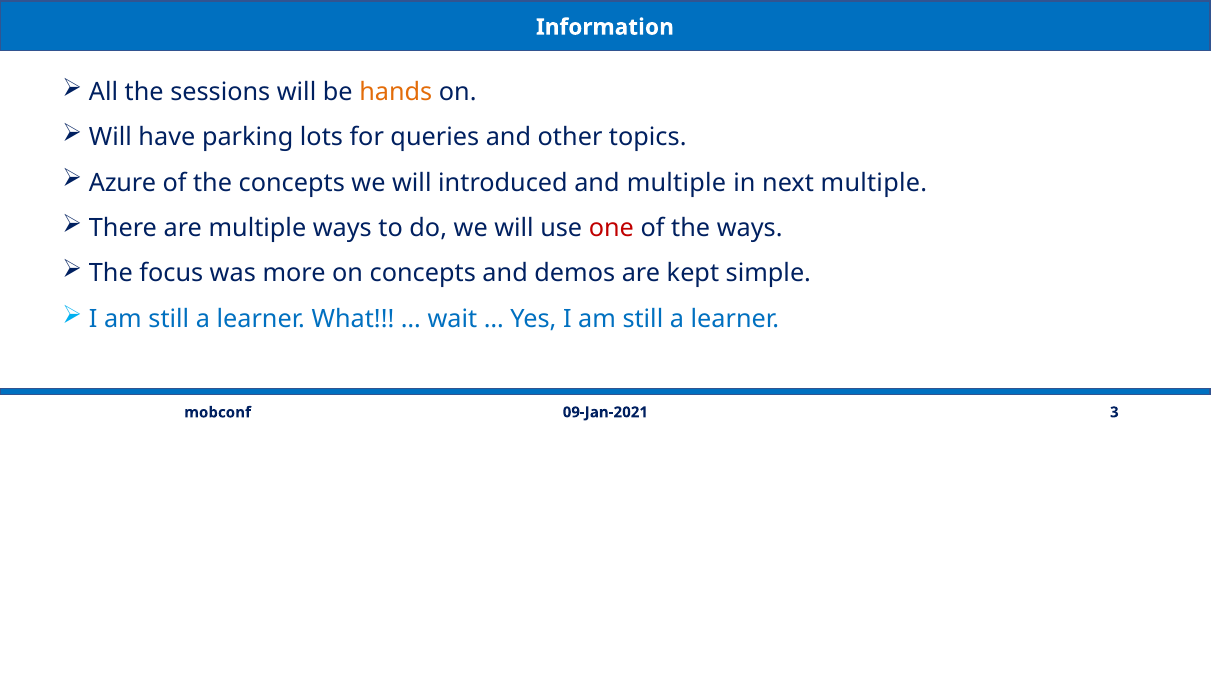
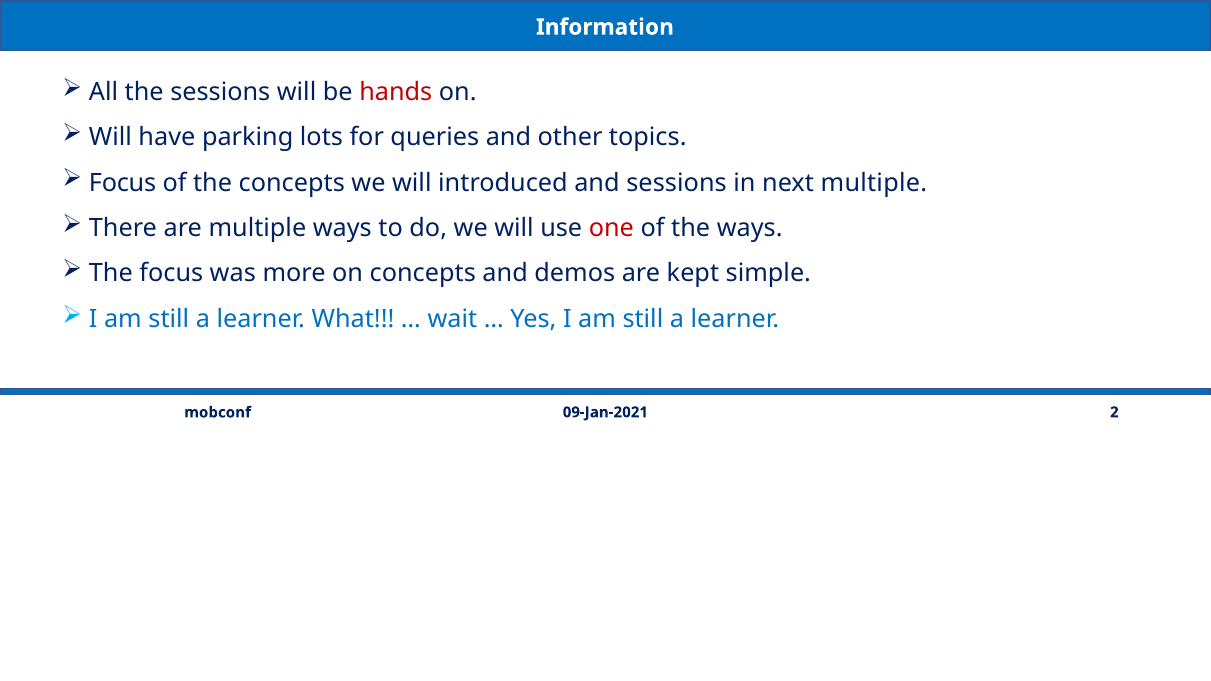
hands colour: orange -> red
Azure at (123, 183): Azure -> Focus
and multiple: multiple -> sessions
3: 3 -> 2
